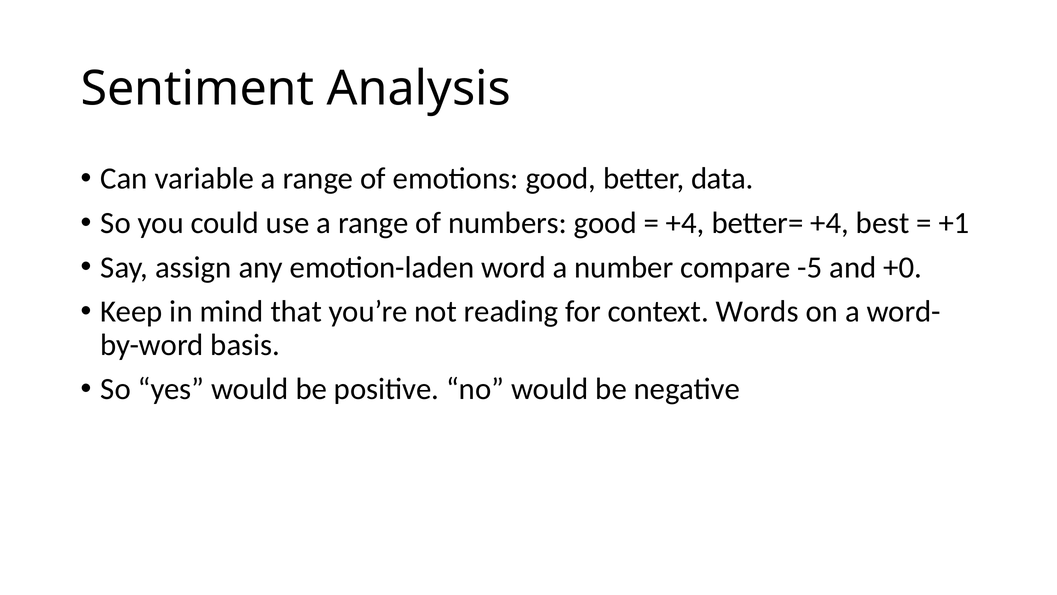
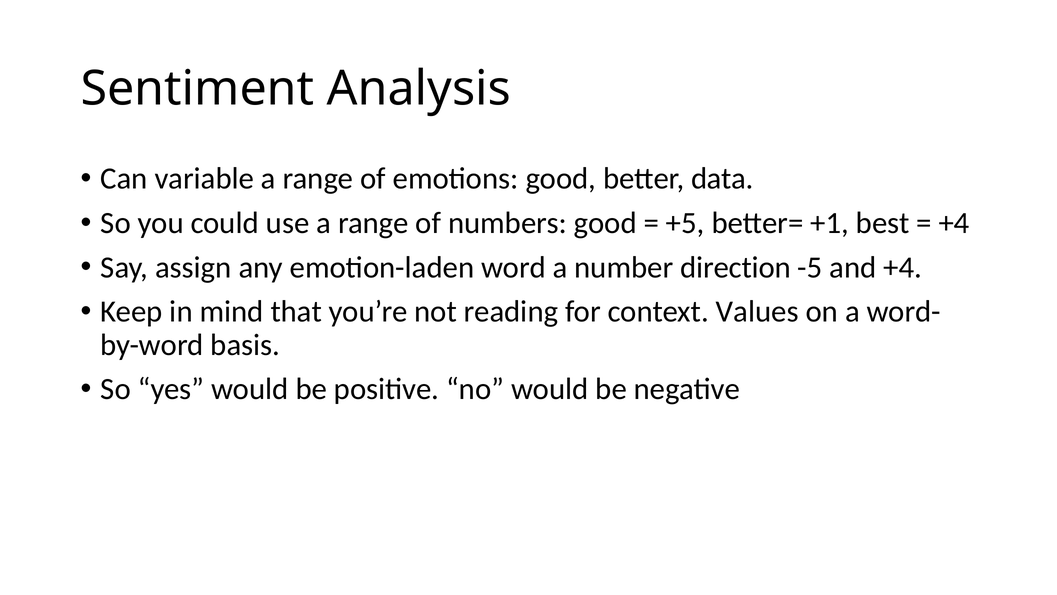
+4 at (685, 223): +4 -> +5
better= +4: +4 -> +1
+1 at (954, 223): +1 -> +4
compare: compare -> direction
and +0: +0 -> +4
Words: Words -> Values
